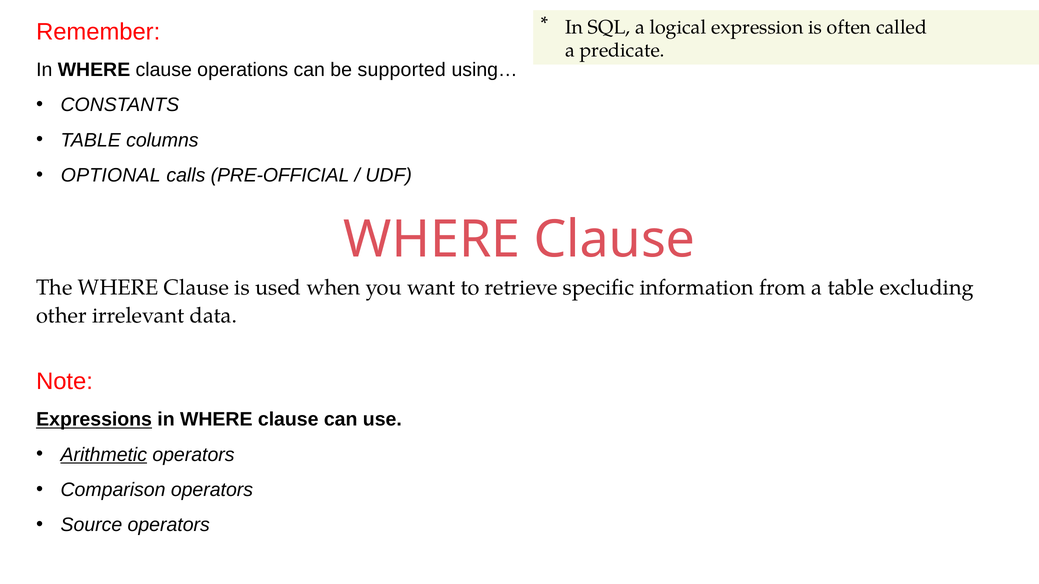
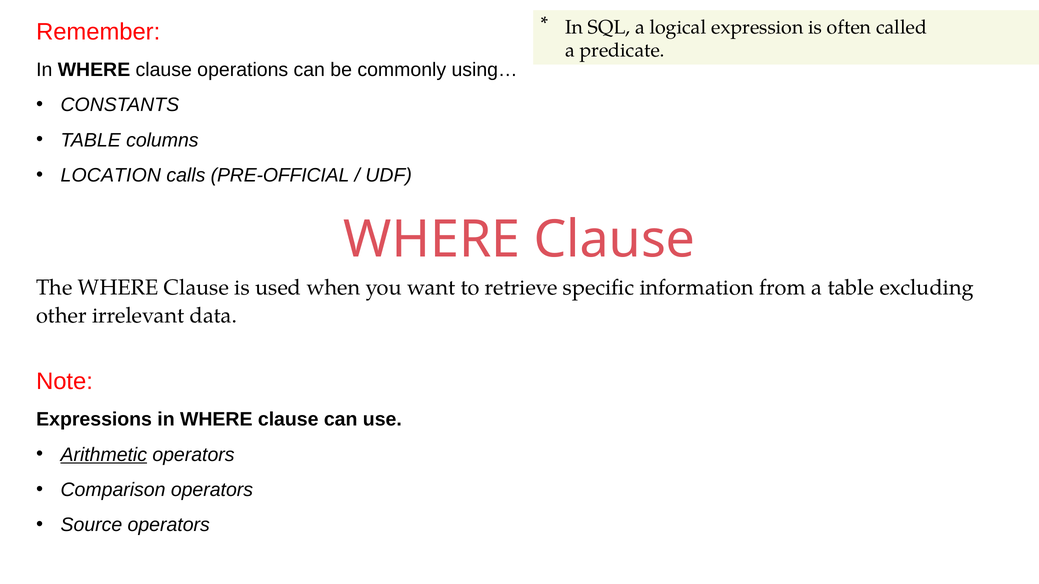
supported: supported -> commonly
OPTIONAL: OPTIONAL -> LOCATION
Expressions underline: present -> none
